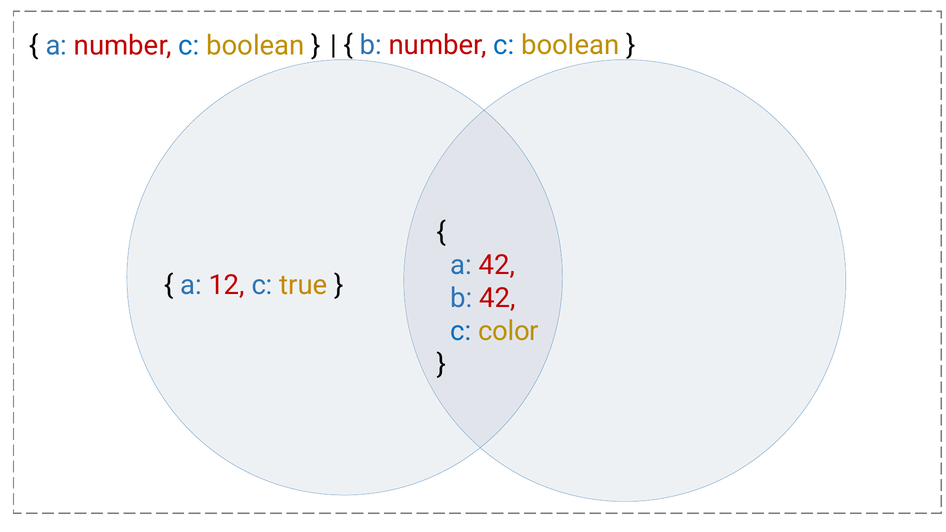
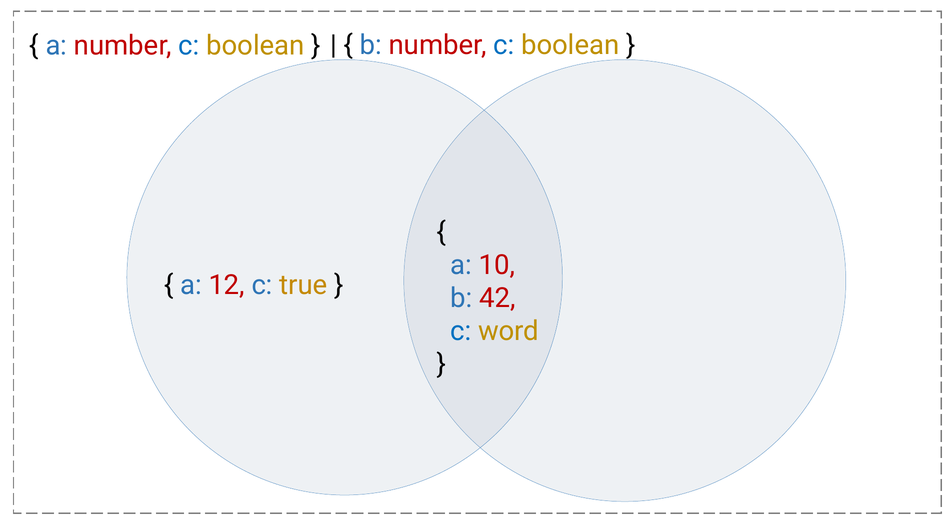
a 42: 42 -> 10
color: color -> word
